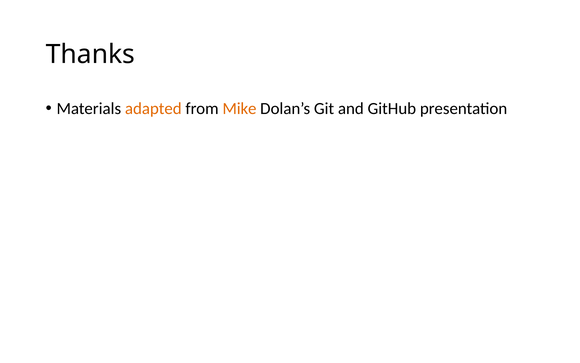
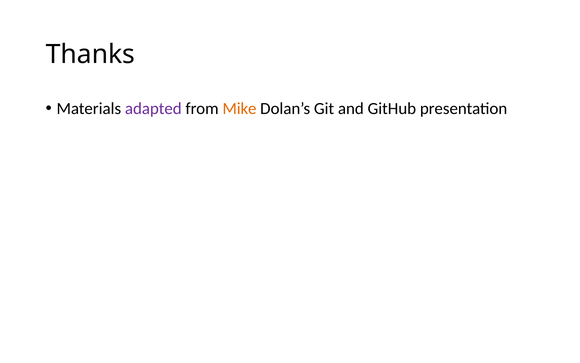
adapted colour: orange -> purple
